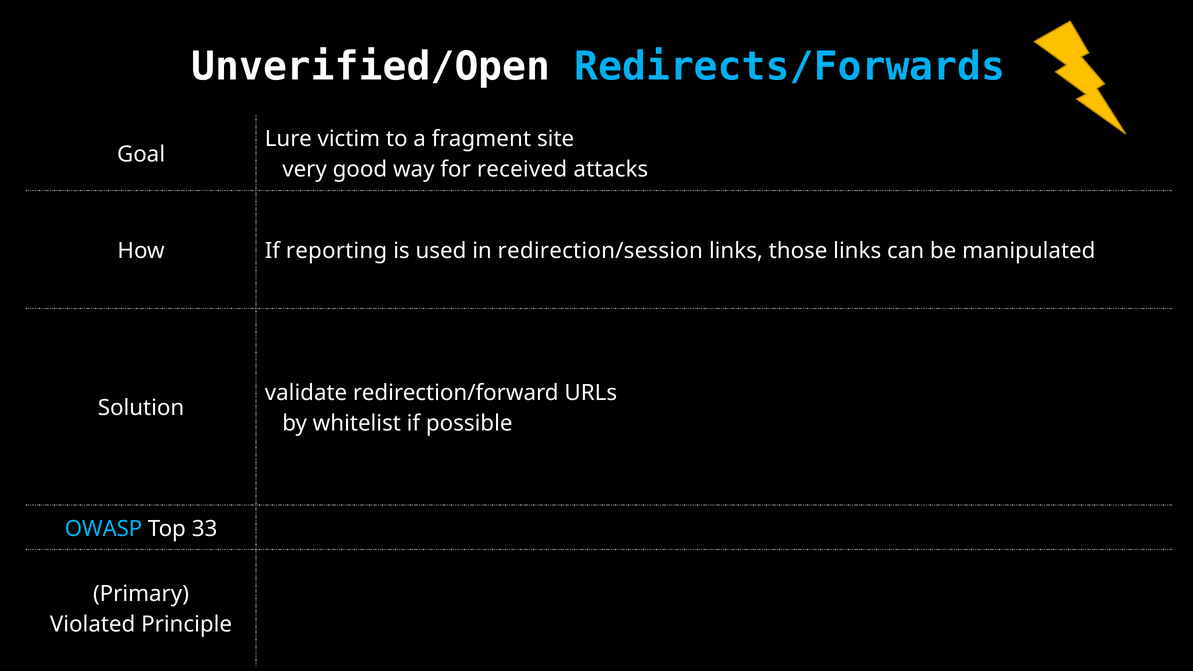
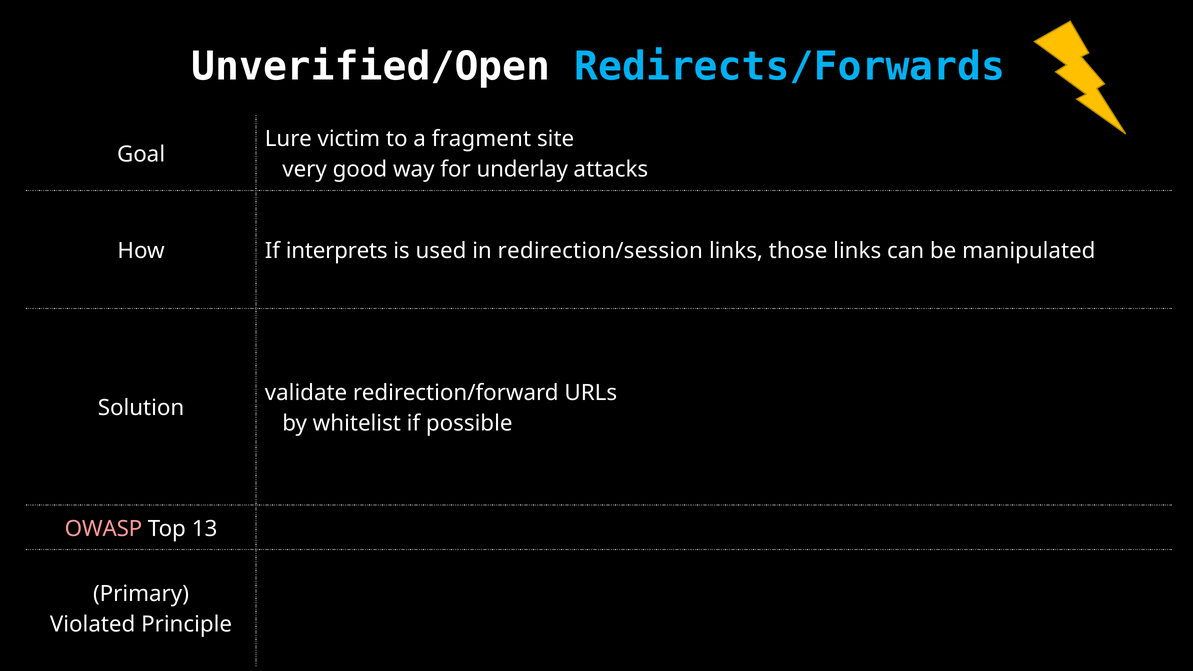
received: received -> underlay
reporting: reporting -> interprets
OWASP colour: light blue -> pink
33: 33 -> 13
